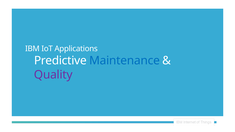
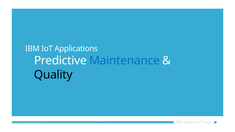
Quality colour: purple -> black
